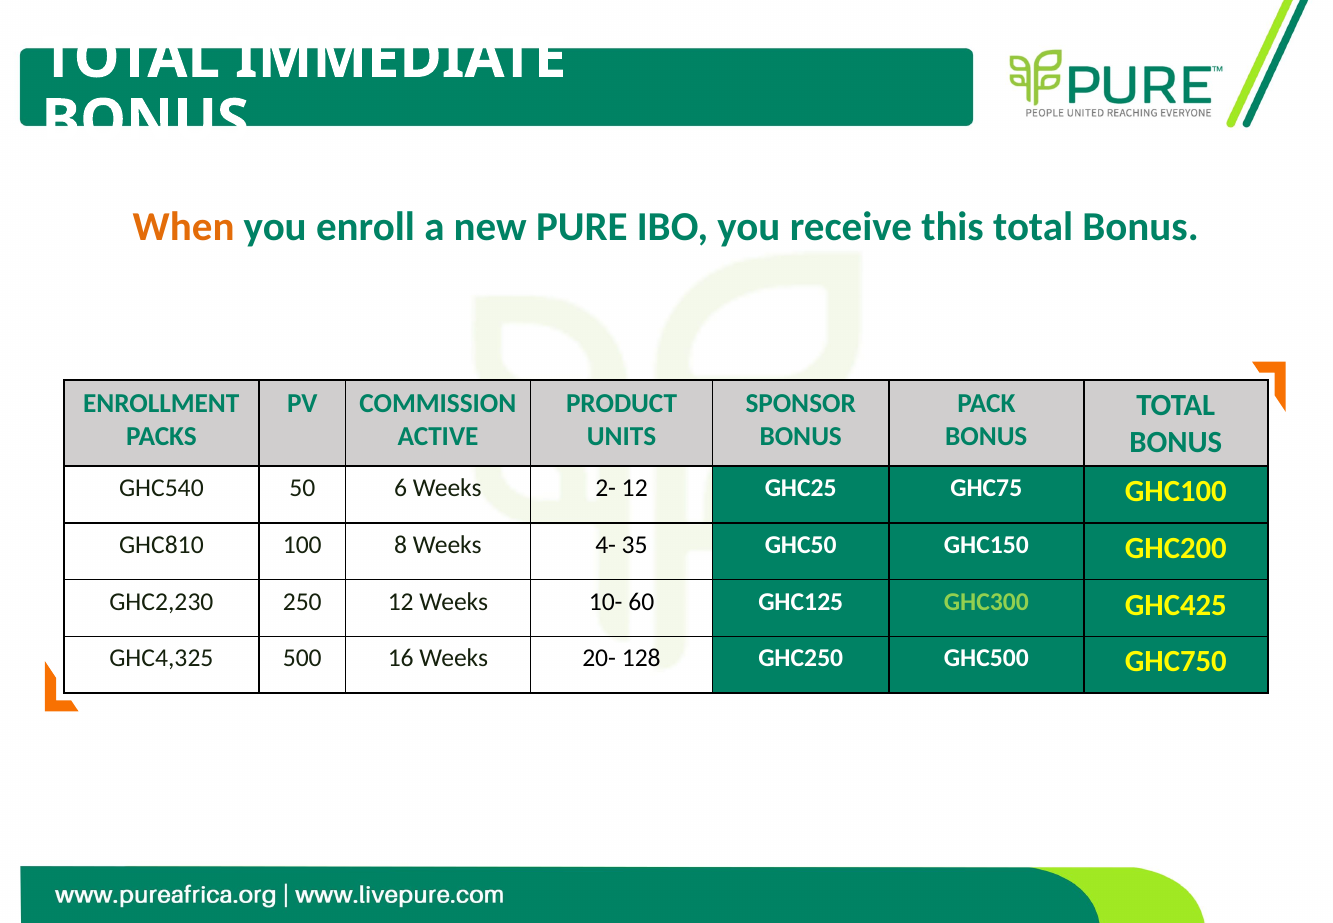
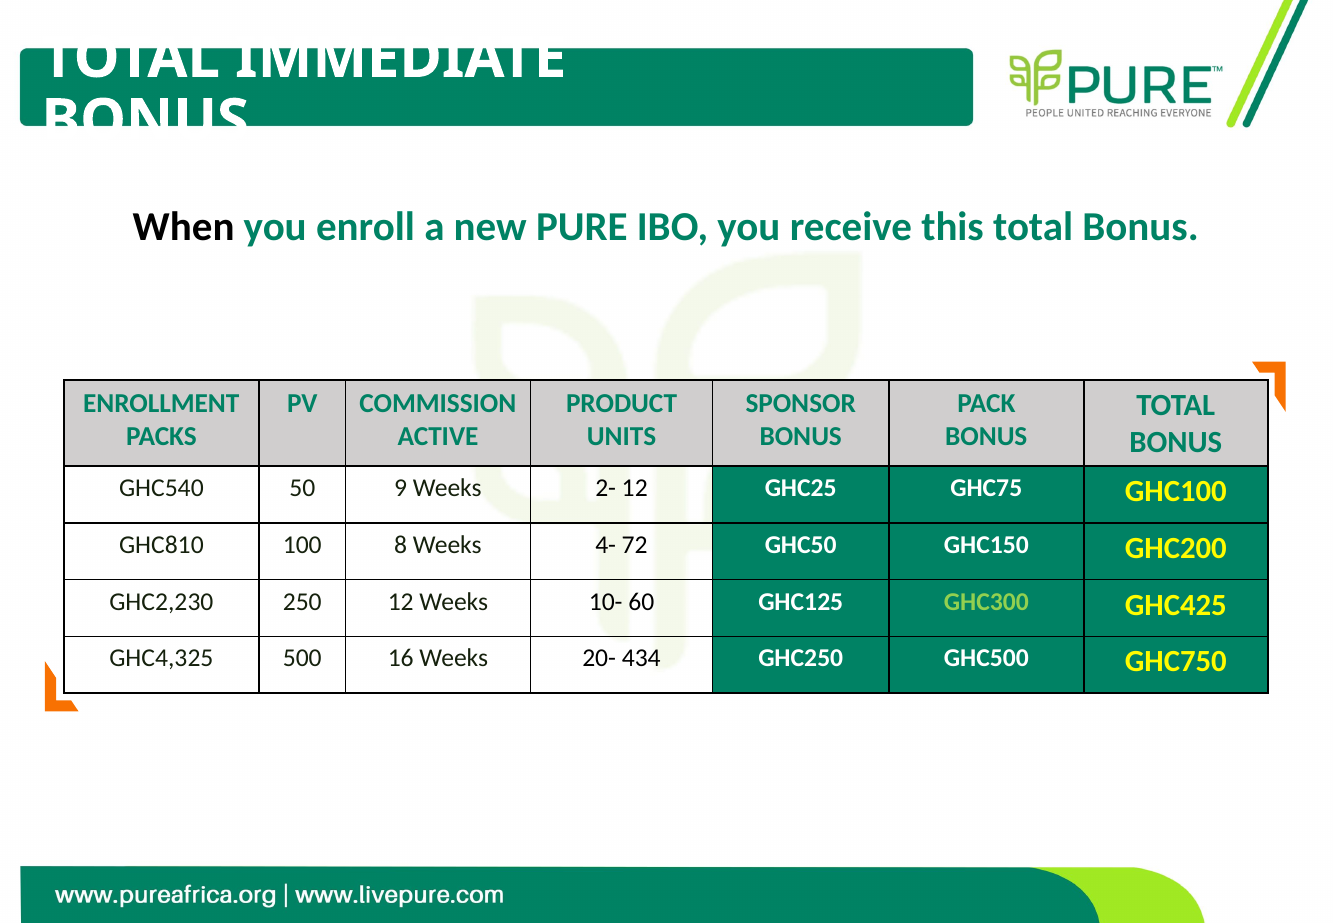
When colour: orange -> black
6: 6 -> 9
35: 35 -> 72
128: 128 -> 434
